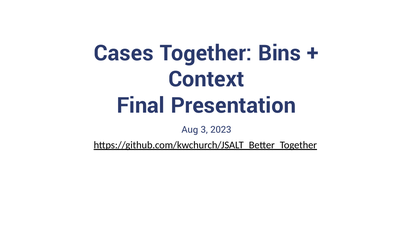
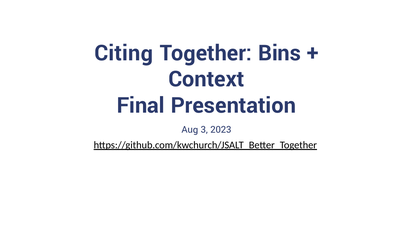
Cases: Cases -> Citing
